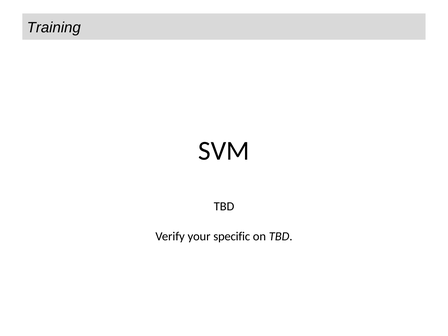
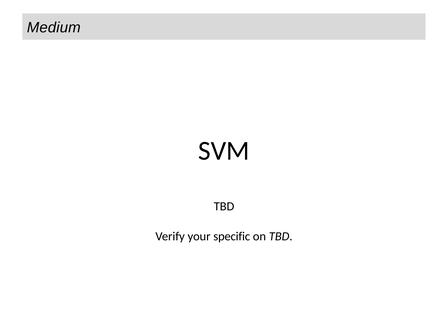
Training: Training -> Medium
